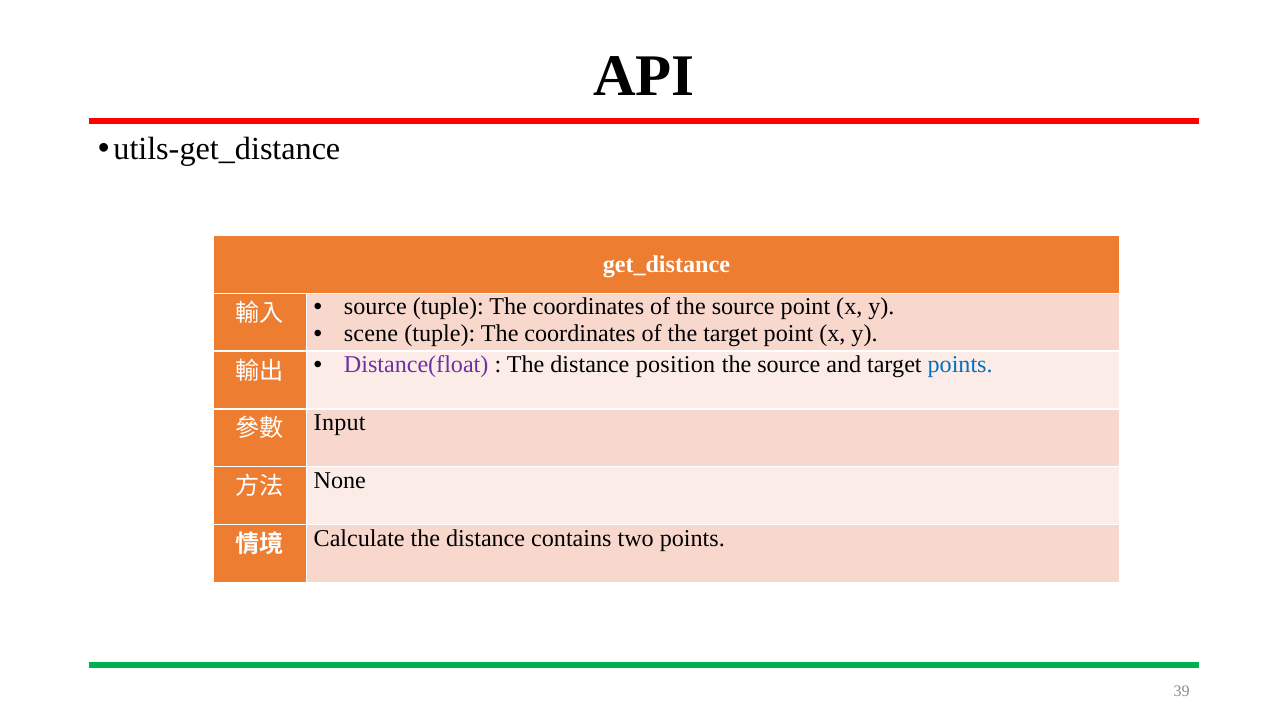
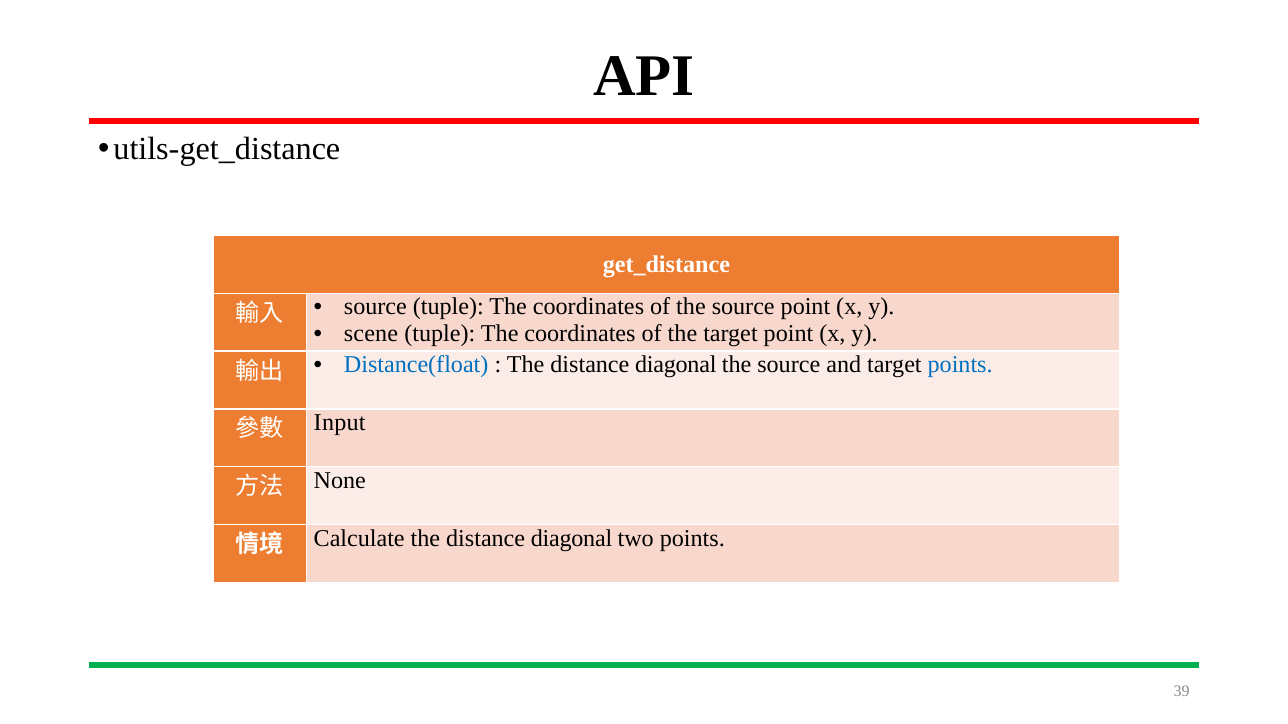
Distance(float colour: purple -> blue
position at (676, 365): position -> diagonal
Calculate the distance contains: contains -> diagonal
